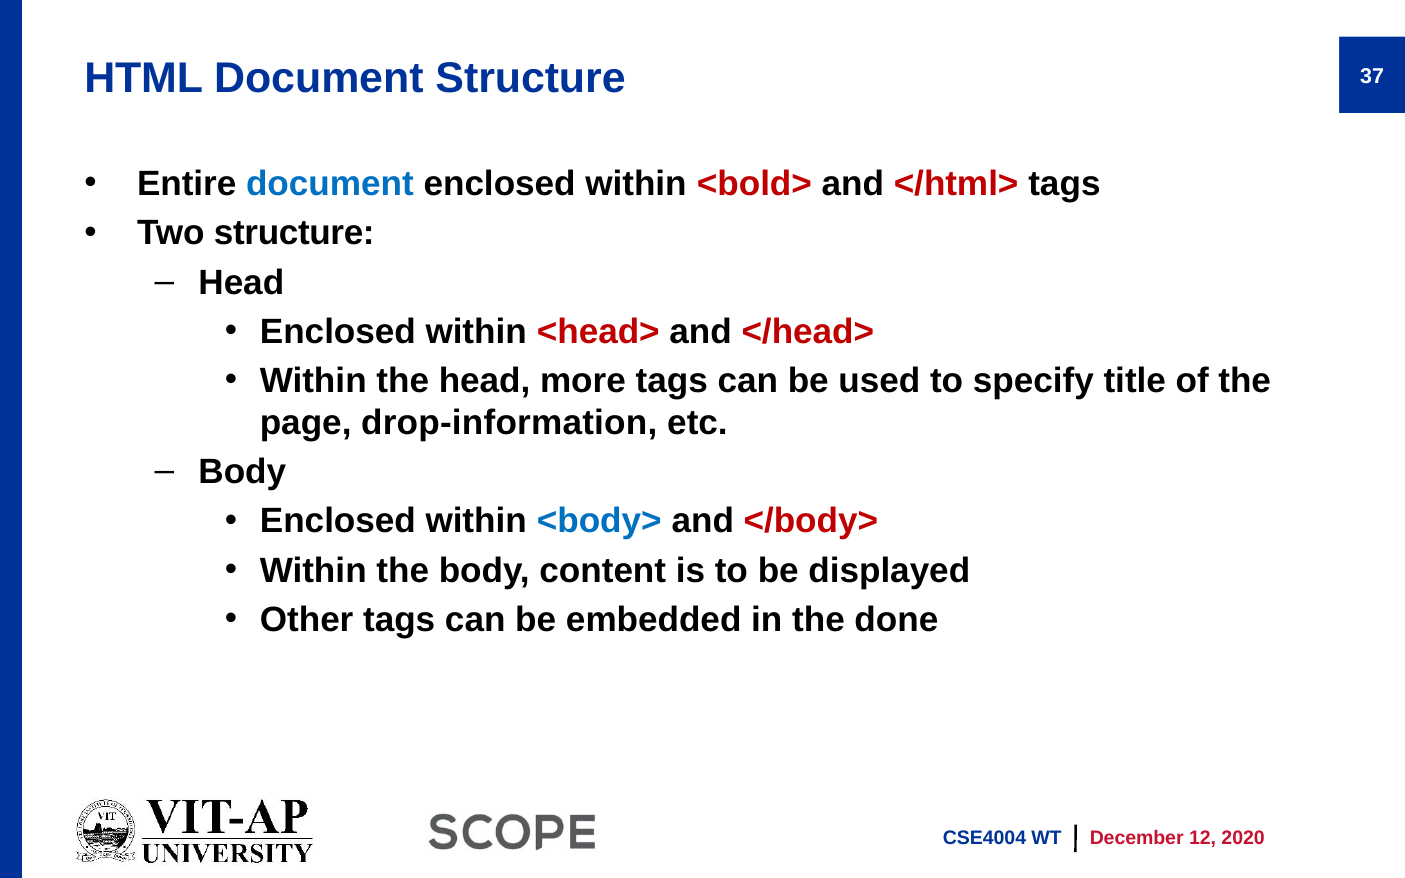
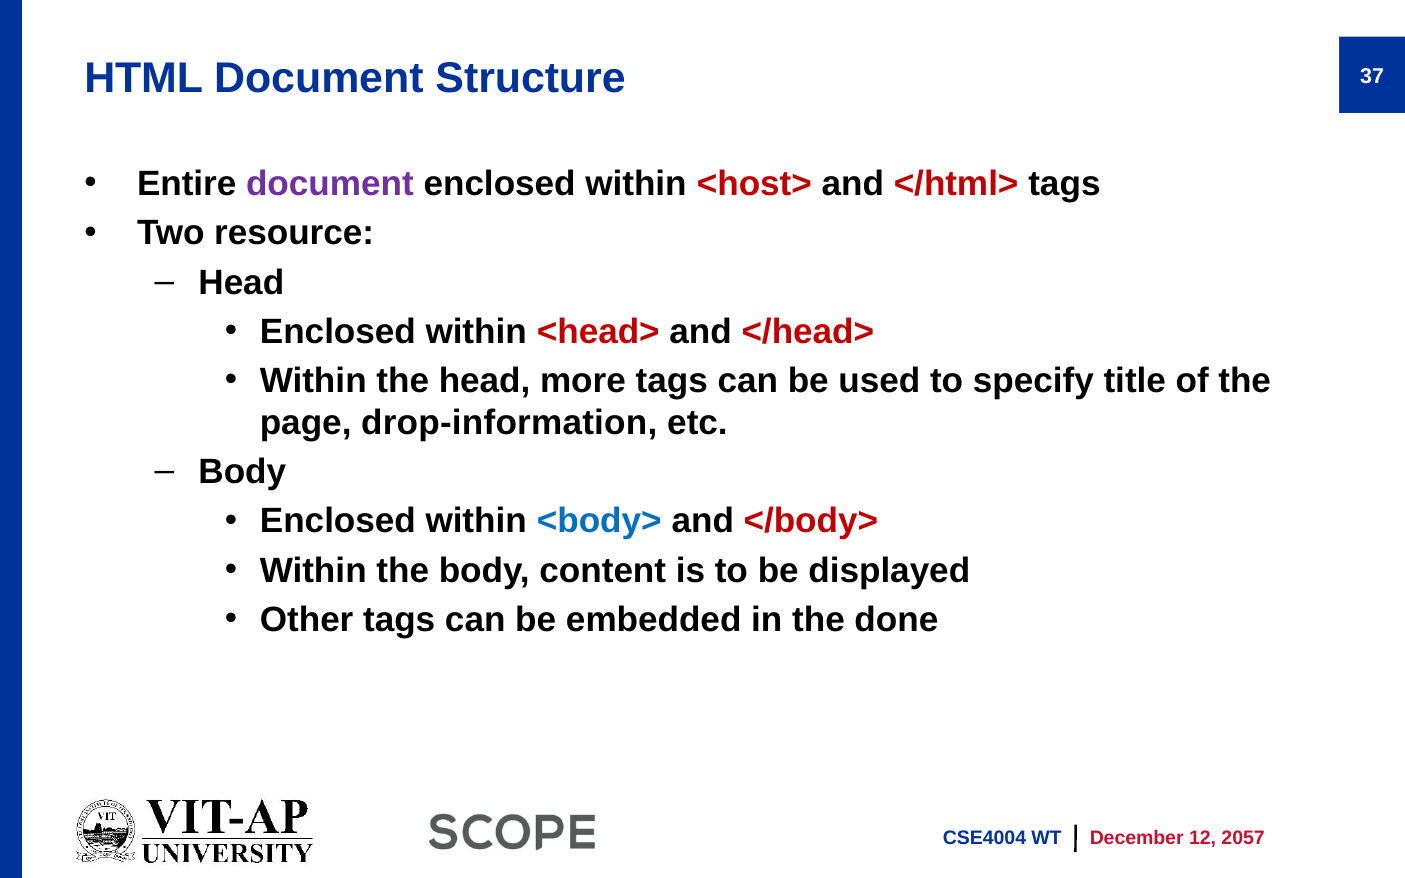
document at (330, 184) colour: blue -> purple
<bold>: <bold> -> <host>
Two structure: structure -> resource
2020: 2020 -> 2057
